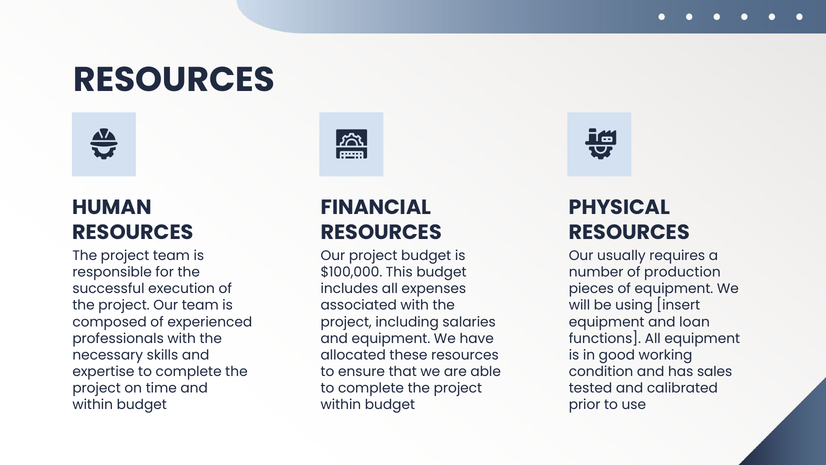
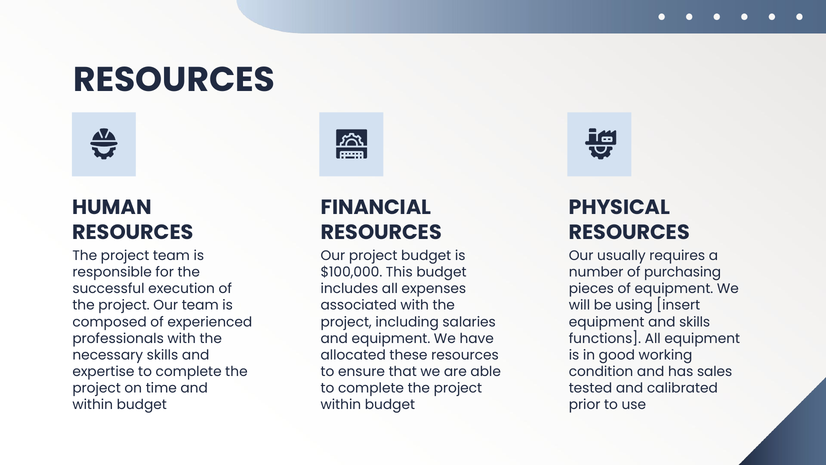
production: production -> purchasing
and loan: loan -> skills
